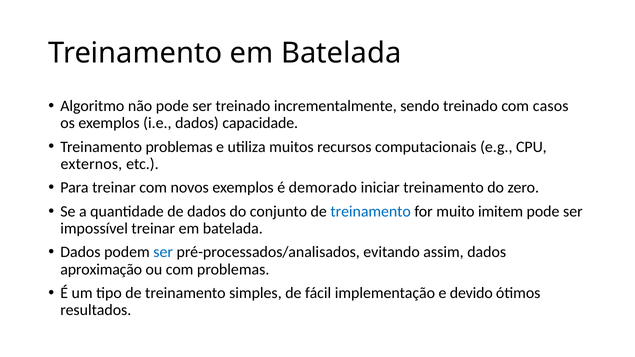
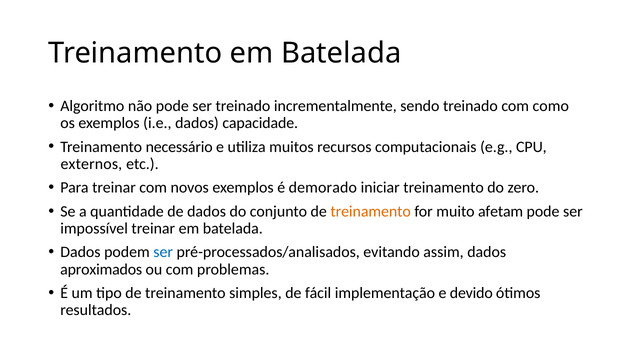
casos: casos -> como
Treinamento problemas: problemas -> necessário
treinamento at (371, 211) colour: blue -> orange
imitem: imitem -> afetam
aproximação: aproximação -> aproximados
